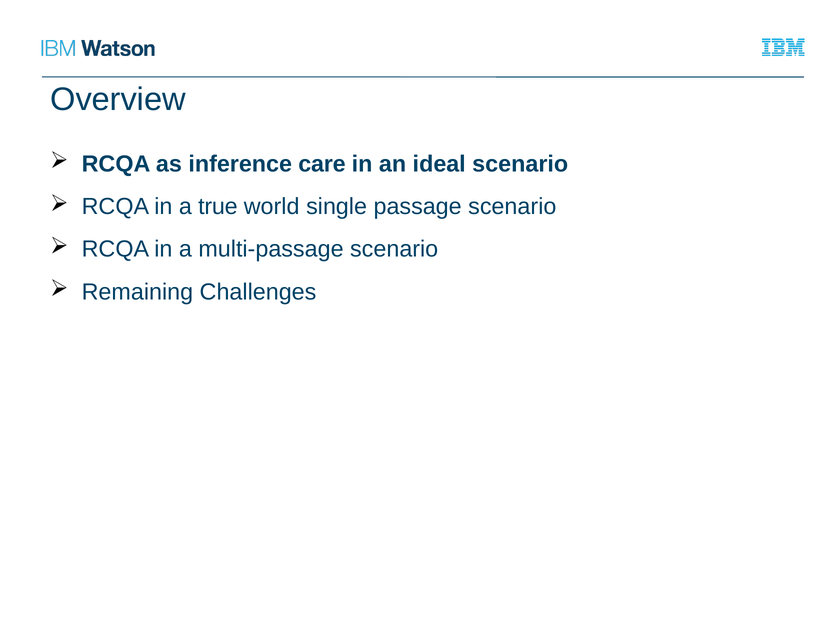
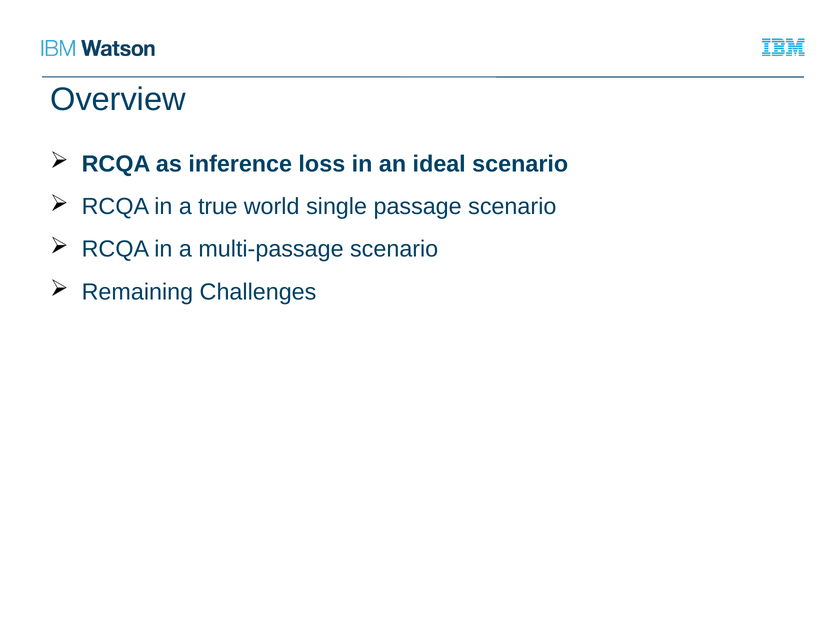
care: care -> loss
